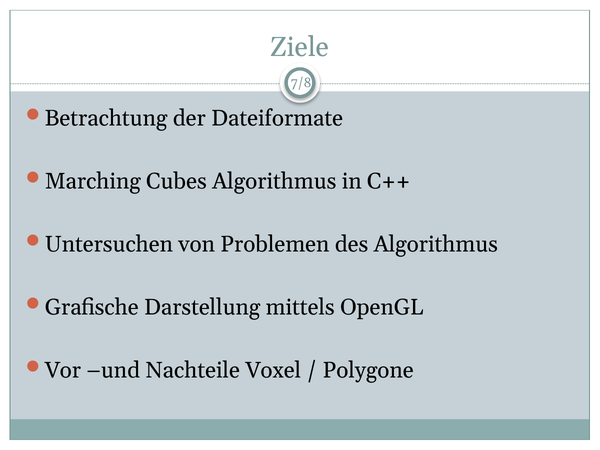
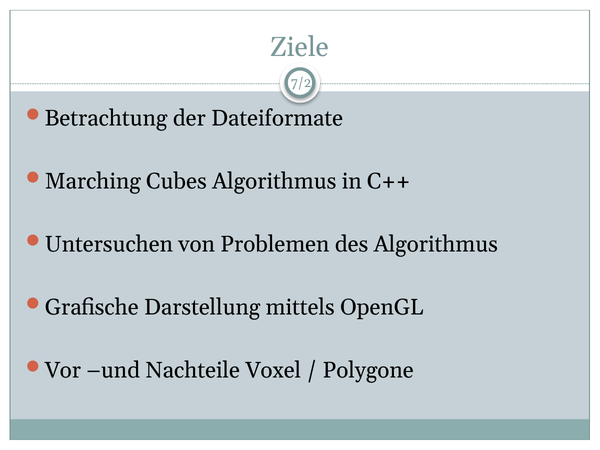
7/8: 7/8 -> 7/2
